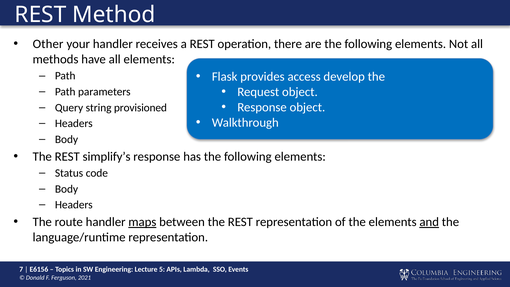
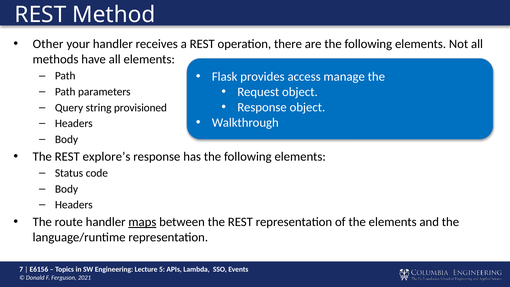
develop: develop -> manage
simplify’s: simplify’s -> explore’s
and underline: present -> none
